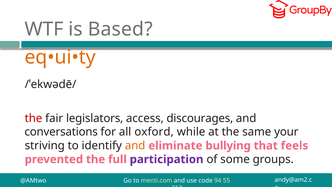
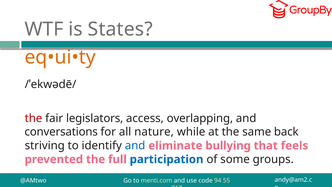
Based: Based -> States
discourages: discourages -> overlapping
oxford: oxford -> nature
your: your -> back
and at (135, 145) colour: orange -> blue
participation colour: purple -> blue
